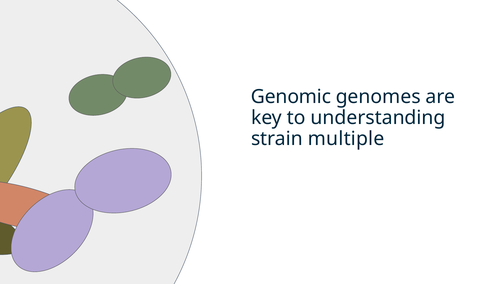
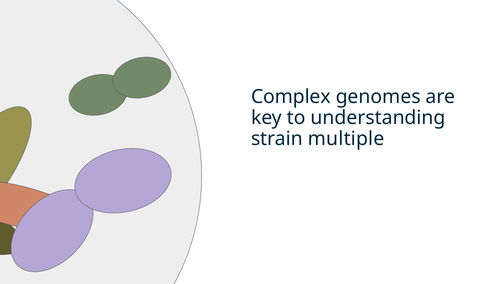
Genomic: Genomic -> Complex
